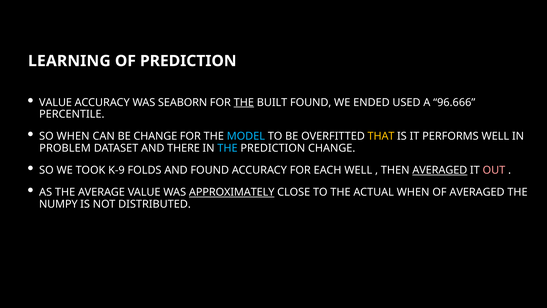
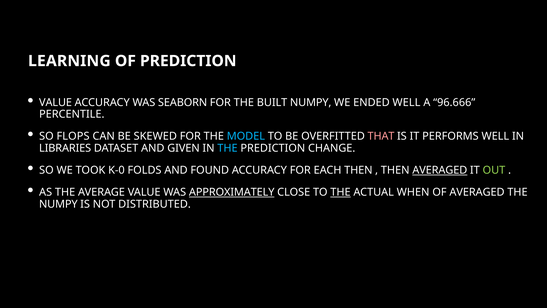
THE at (244, 102) underline: present -> none
BUILT FOUND: FOUND -> NUMPY
ENDED USED: USED -> WELL
SO WHEN: WHEN -> FLOPS
BE CHANGE: CHANGE -> SKEWED
THAT colour: yellow -> pink
PROBLEM: PROBLEM -> LIBRARIES
THERE: THERE -> GIVEN
K-9: K-9 -> K-0
EACH WELL: WELL -> THEN
OUT colour: pink -> light green
THE at (340, 192) underline: none -> present
